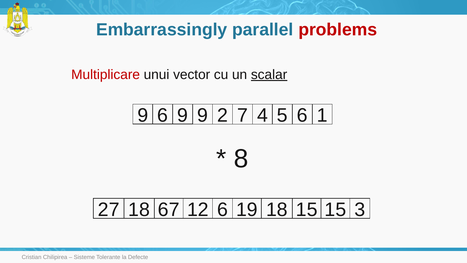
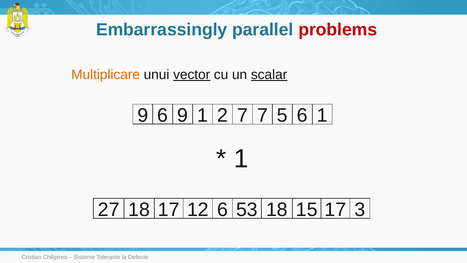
Multiplicare colour: red -> orange
vector underline: none -> present
9 9: 9 -> 1
7 4: 4 -> 7
8 at (241, 159): 8 -> 1
18 67: 67 -> 17
19: 19 -> 53
15 15: 15 -> 17
